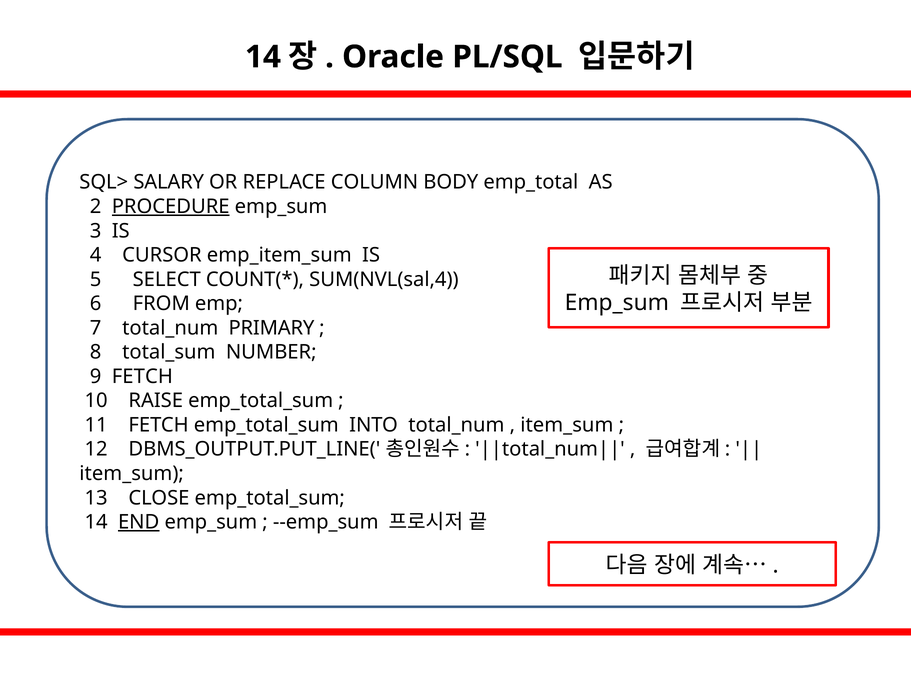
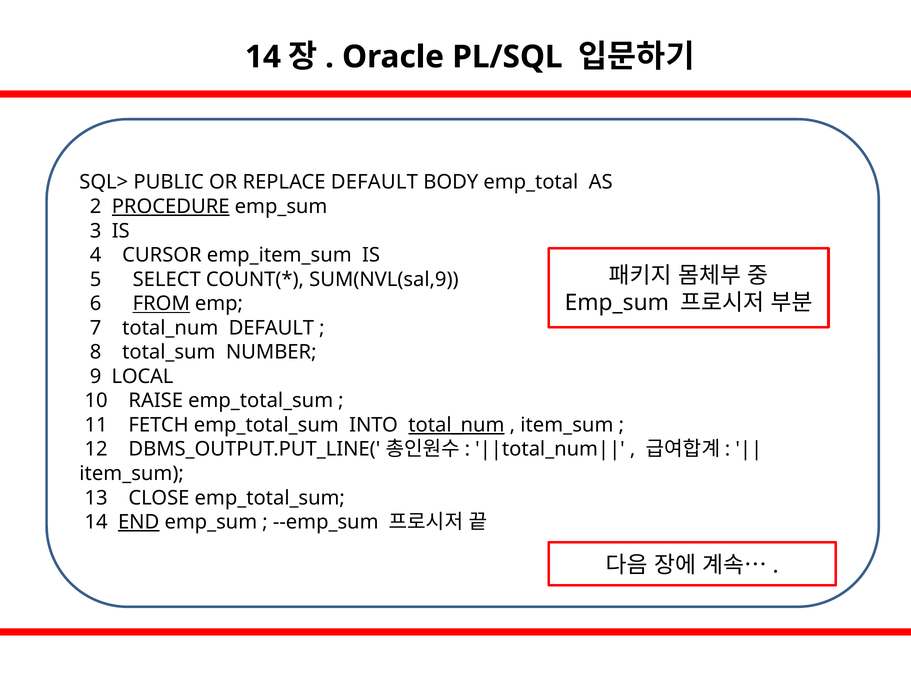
SALARY: SALARY -> PUBLIC
REPLACE COLUMN: COLUMN -> DEFAULT
SUM(NVL(sal,4: SUM(NVL(sal,4 -> SUM(NVL(sal,9
FROM underline: none -> present
total_num PRIMARY: PRIMARY -> DEFAULT
9 FETCH: FETCH -> LOCAL
total_num at (456, 425) underline: none -> present
